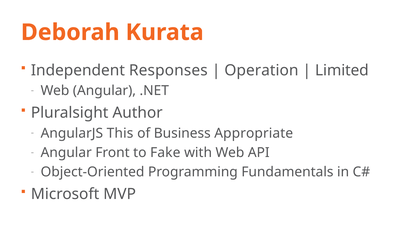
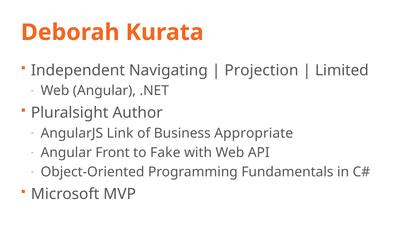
Responses: Responses -> Navigating
Operation: Operation -> Projection
This: This -> Link
